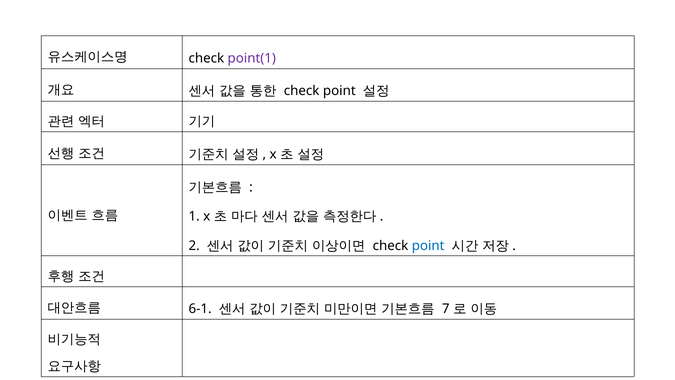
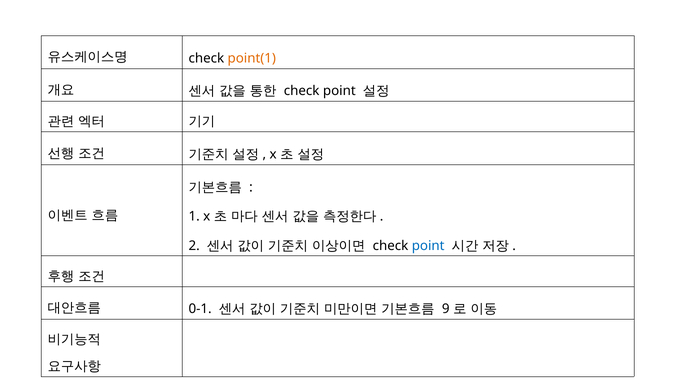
point(1 colour: purple -> orange
6-1: 6-1 -> 0-1
7: 7 -> 9
